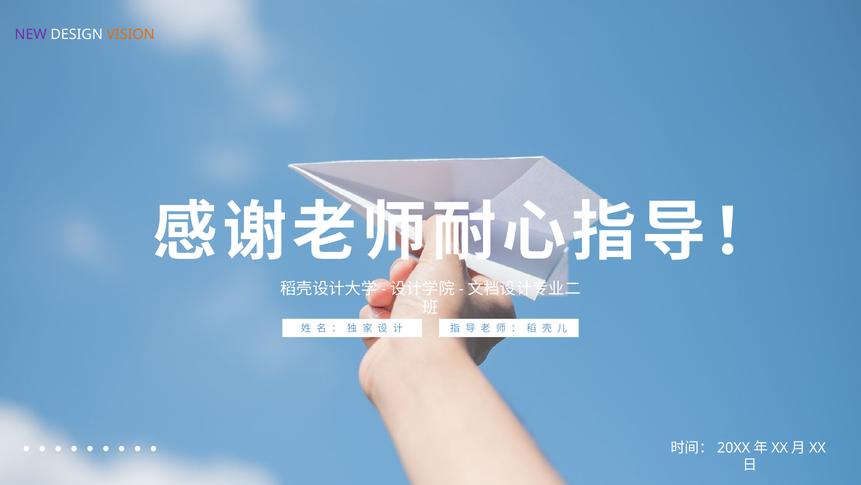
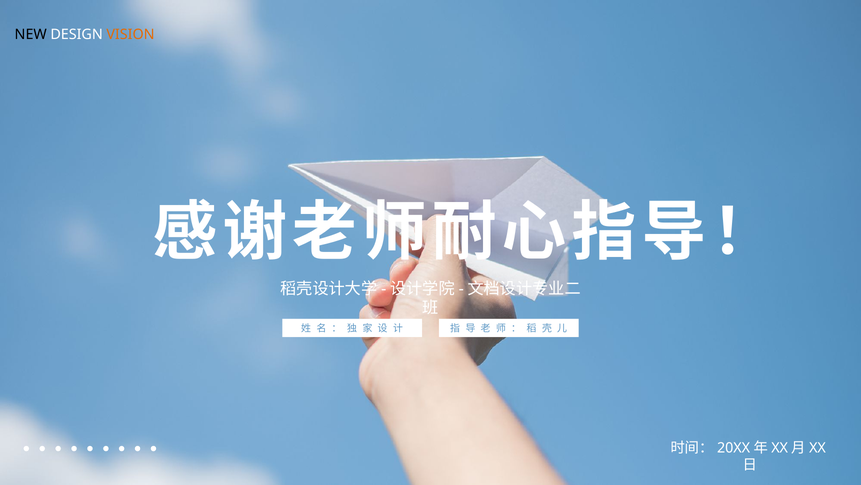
NEW colour: purple -> black
